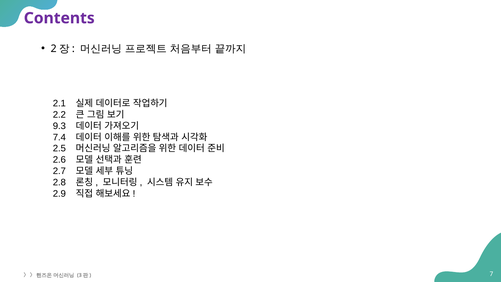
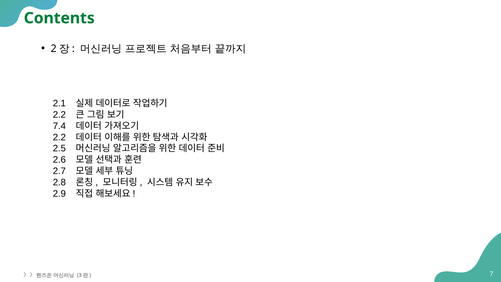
Contents colour: purple -> green
9.3: 9.3 -> 7.4
7.4 at (59, 137): 7.4 -> 2.2
